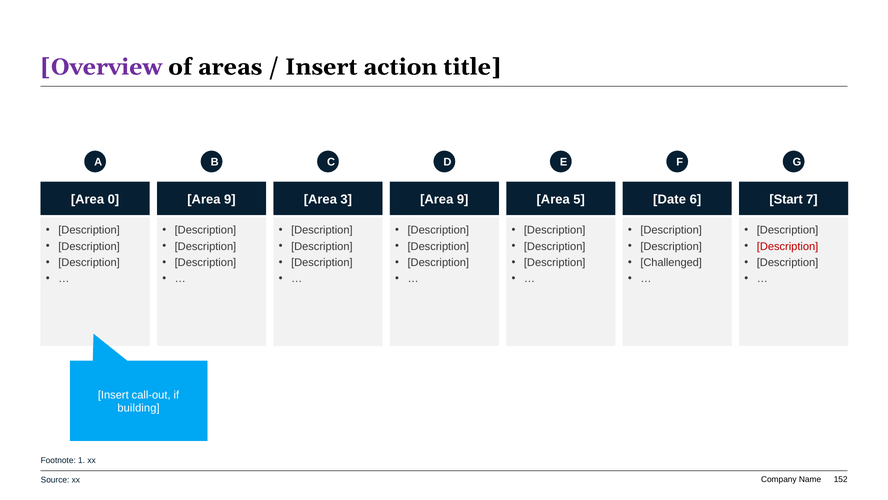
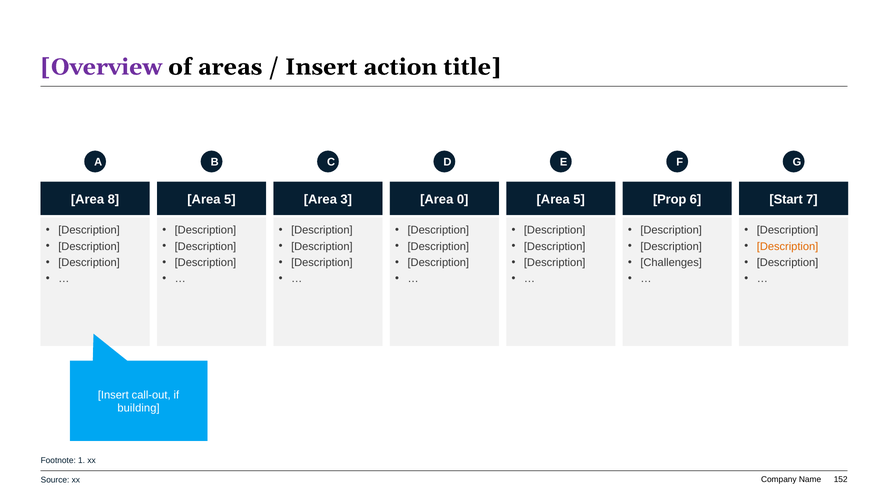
0: 0 -> 8
9 at (230, 199): 9 -> 5
3 Area 9: 9 -> 0
Date: Date -> Prop
Description at (788, 246) colour: red -> orange
Challenged: Challenged -> Challenges
